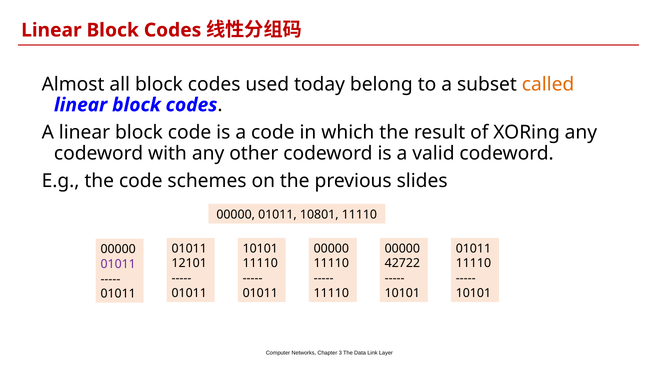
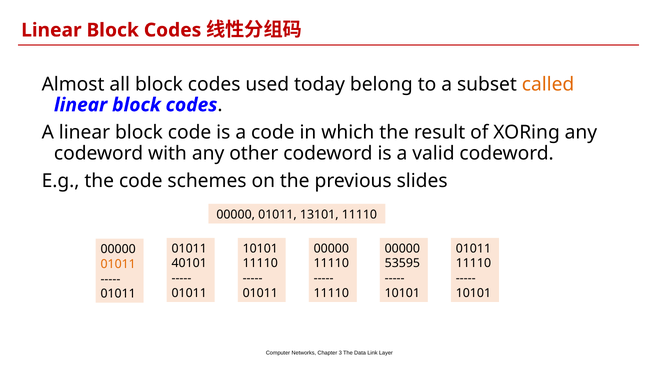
10801: 10801 -> 13101
12101: 12101 -> 40101
42722: 42722 -> 53595
01011 at (118, 265) colour: purple -> orange
